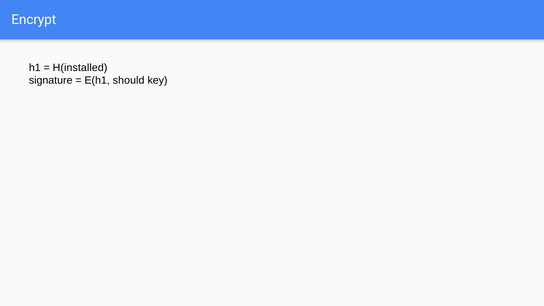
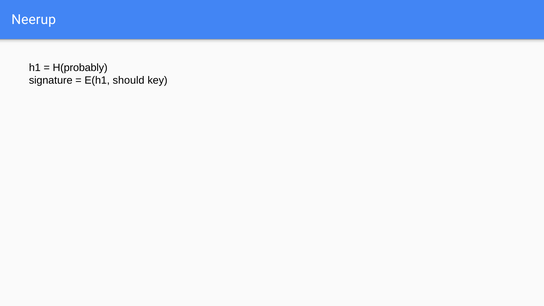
Encrypt: Encrypt -> Neerup
H(installed: H(installed -> H(probably
